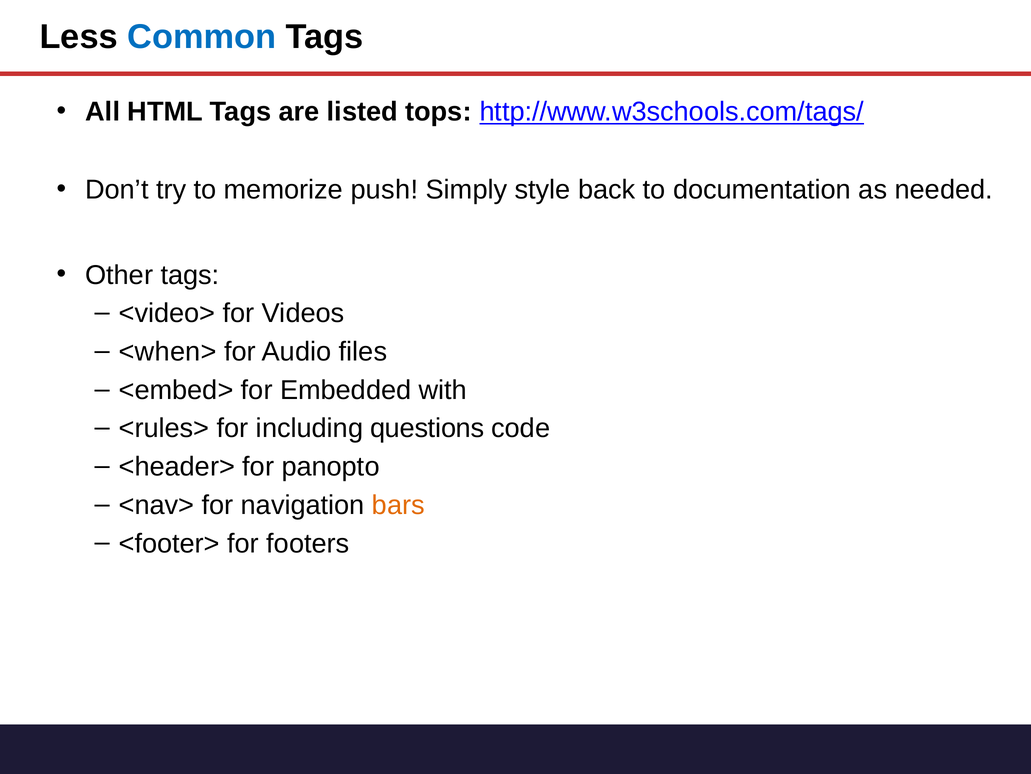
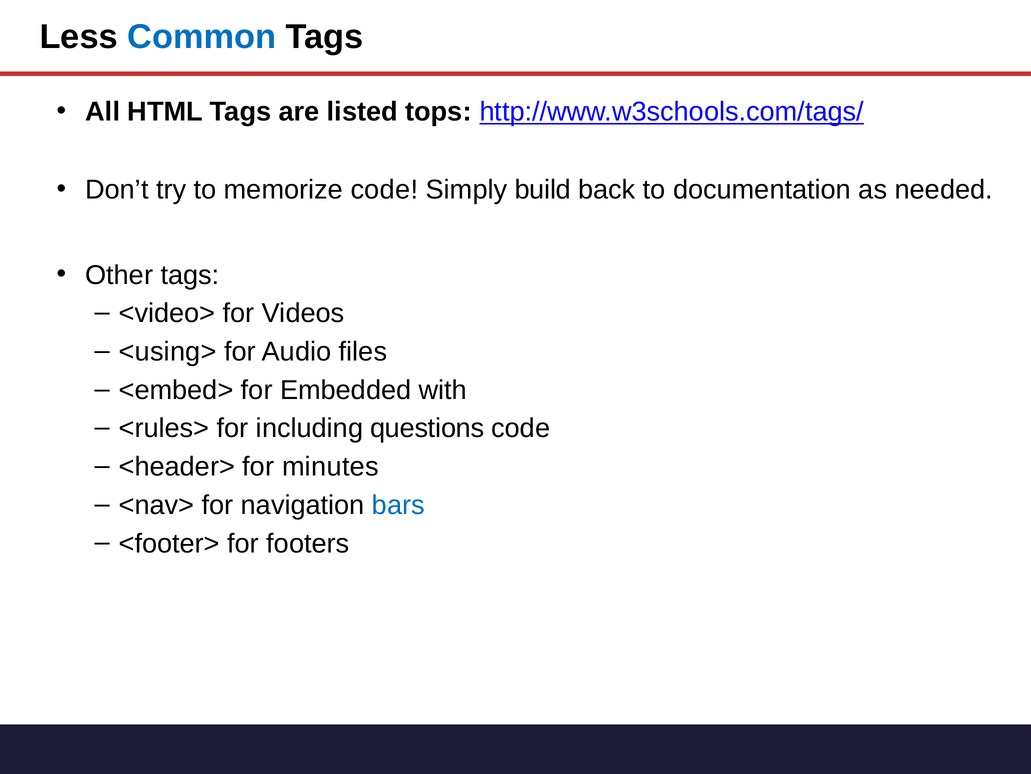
memorize push: push -> code
style: style -> build
<when>: <when> -> <using>
panopto: panopto -> minutes
bars colour: orange -> blue
